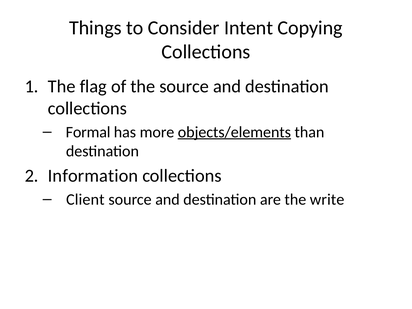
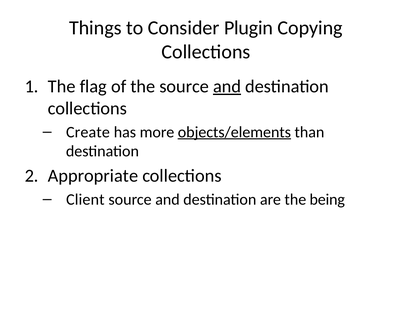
Intent: Intent -> Plugin
and at (227, 86) underline: none -> present
Formal: Formal -> Create
Information: Information -> Appropriate
write: write -> being
